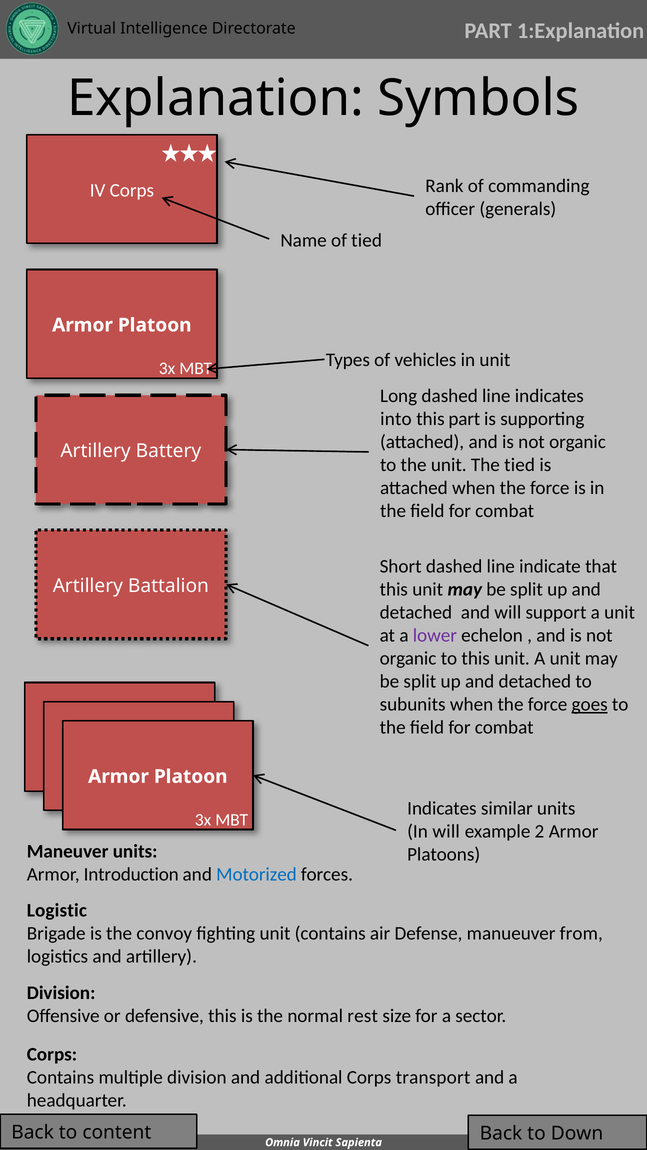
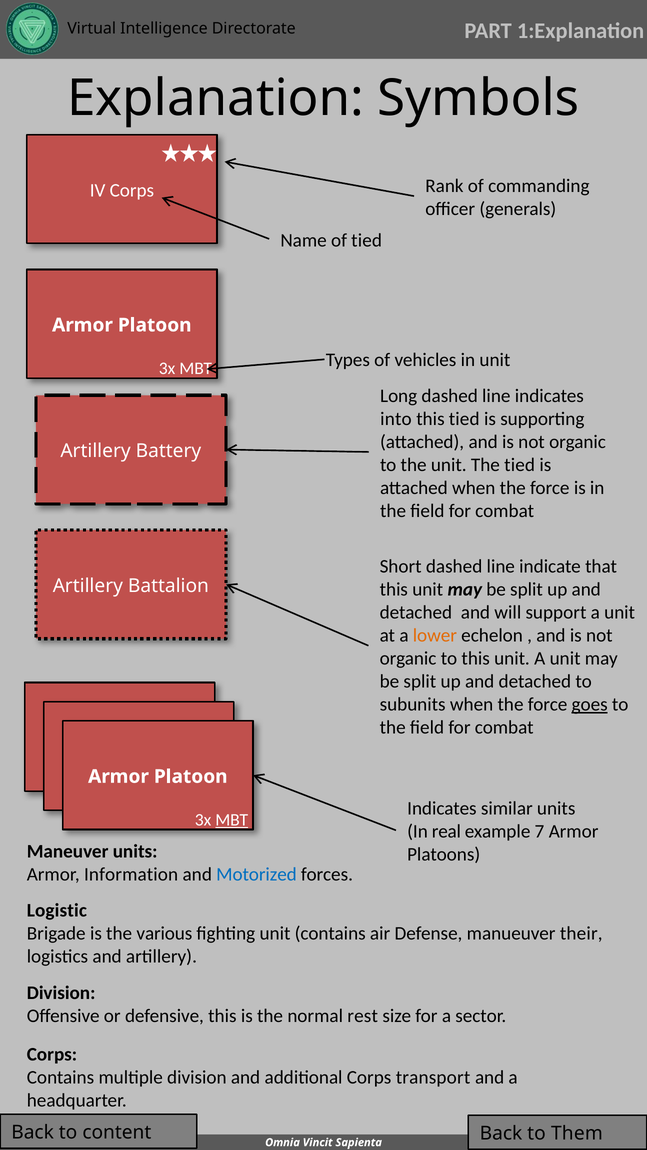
this part: part -> tied
lower colour: purple -> orange
MBT at (232, 820) underline: none -> present
In will: will -> real
2: 2 -> 7
Introduction: Introduction -> Information
convoy: convoy -> various
from: from -> their
Down: Down -> Them
